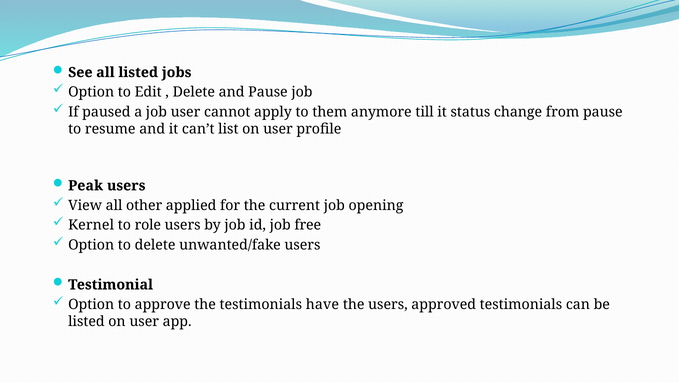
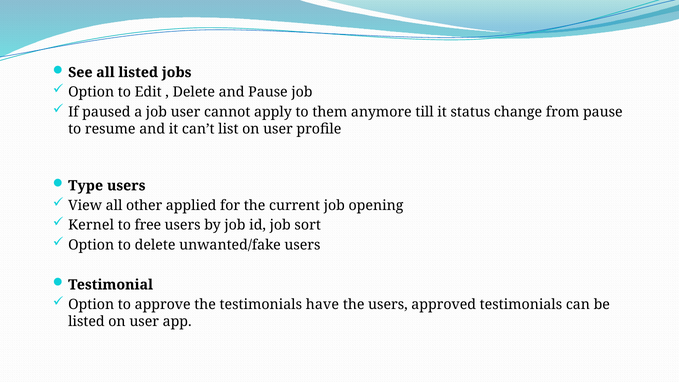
Peak: Peak -> Type
role: role -> free
free: free -> sort
